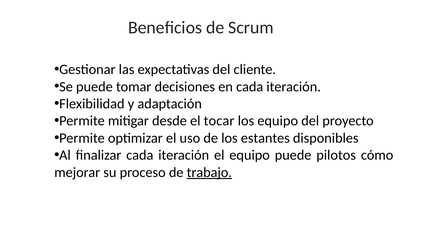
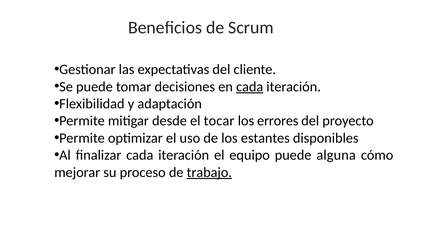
cada at (250, 87) underline: none -> present
los equipo: equipo -> errores
pilotos: pilotos -> alguna
